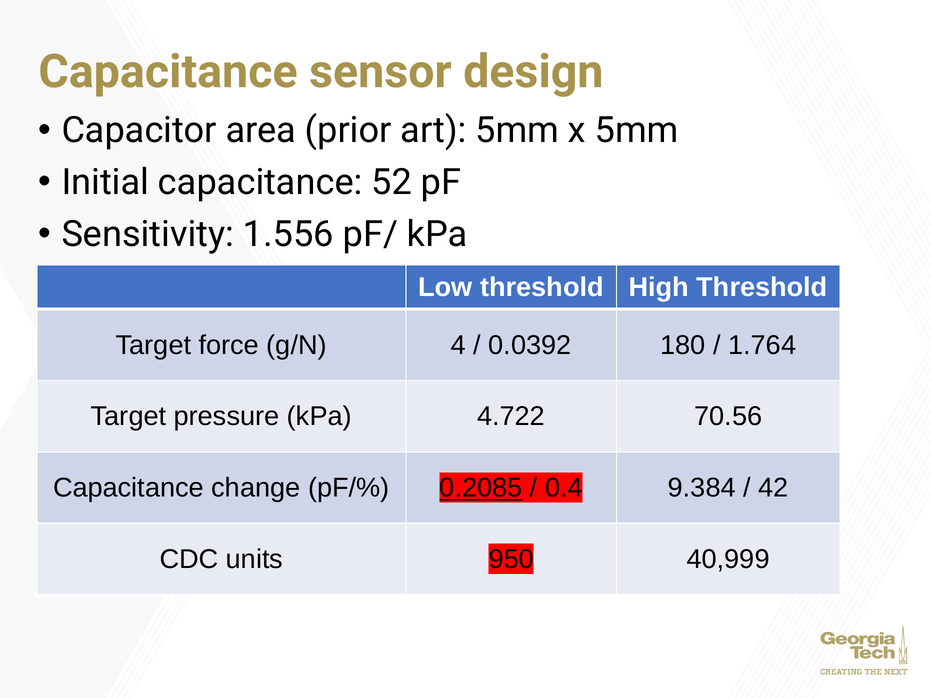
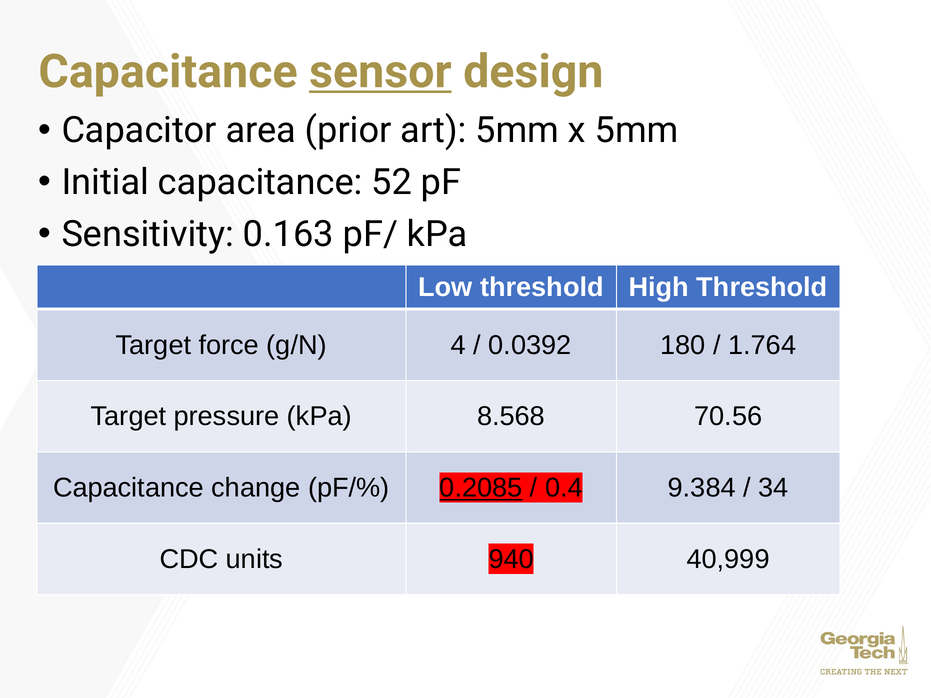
sensor underline: none -> present
1.556: 1.556 -> 0.163
4.722: 4.722 -> 8.568
42: 42 -> 34
950: 950 -> 940
